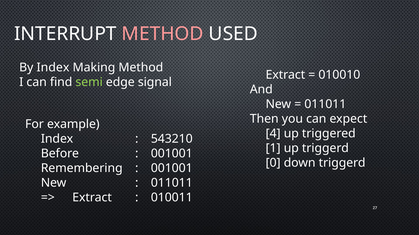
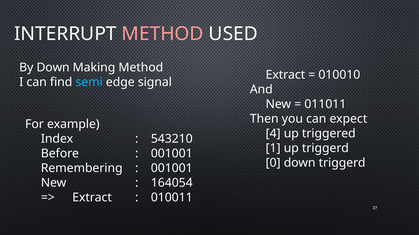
By Index: Index -> Down
semi colour: light green -> light blue
011011 at (172, 183): 011011 -> 164054
